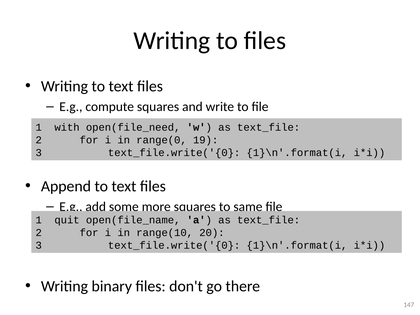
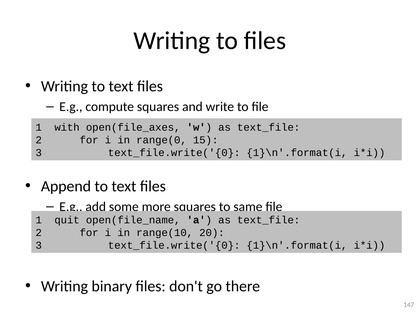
open(file_need: open(file_need -> open(file_axes
19: 19 -> 15
